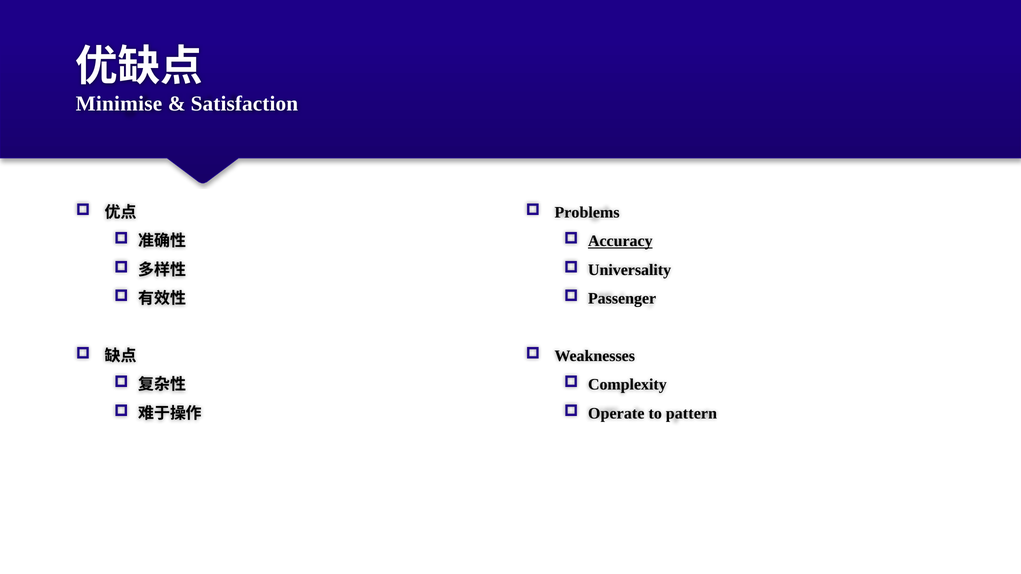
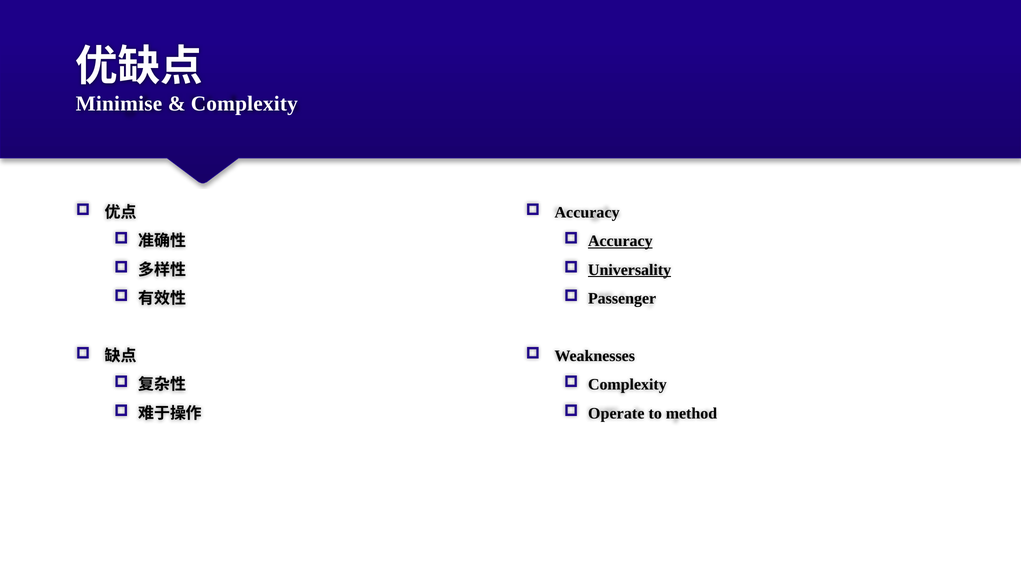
Satisfaction at (244, 104): Satisfaction -> Complexity
Problems at (587, 212): Problems -> Accuracy
Universality underline: none -> present
pattern: pattern -> method
